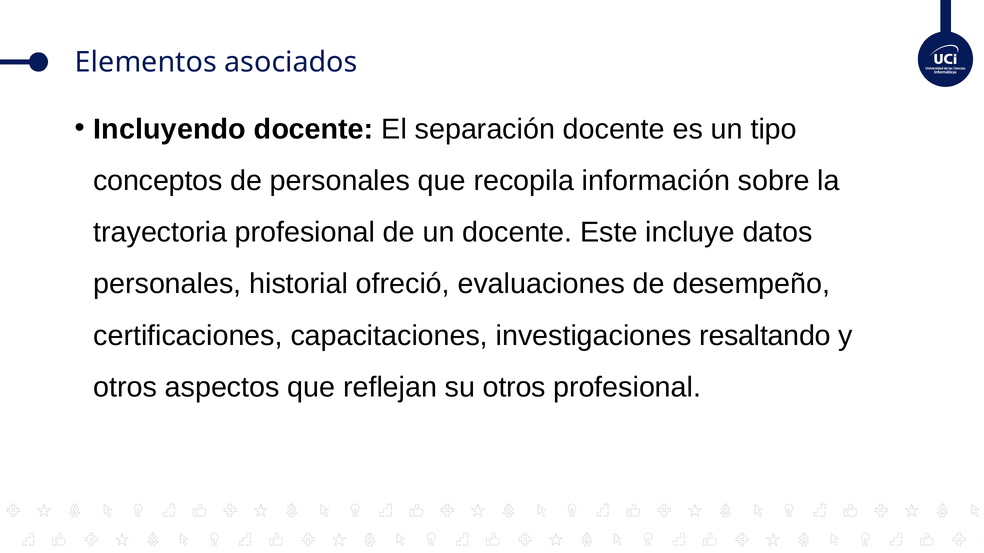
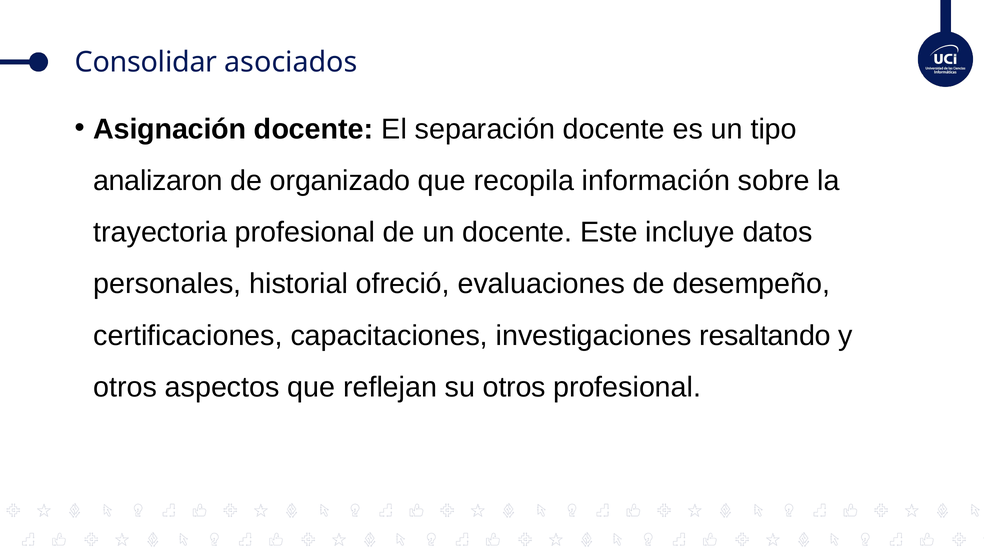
Elementos: Elementos -> Consolidar
Incluyendo: Incluyendo -> Asignación
conceptos: conceptos -> analizaron
de personales: personales -> organizado
